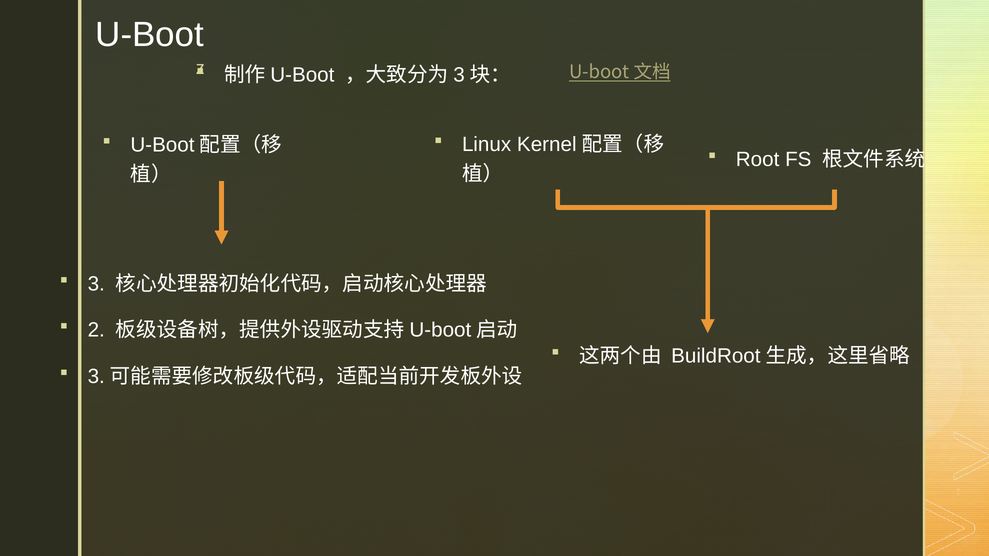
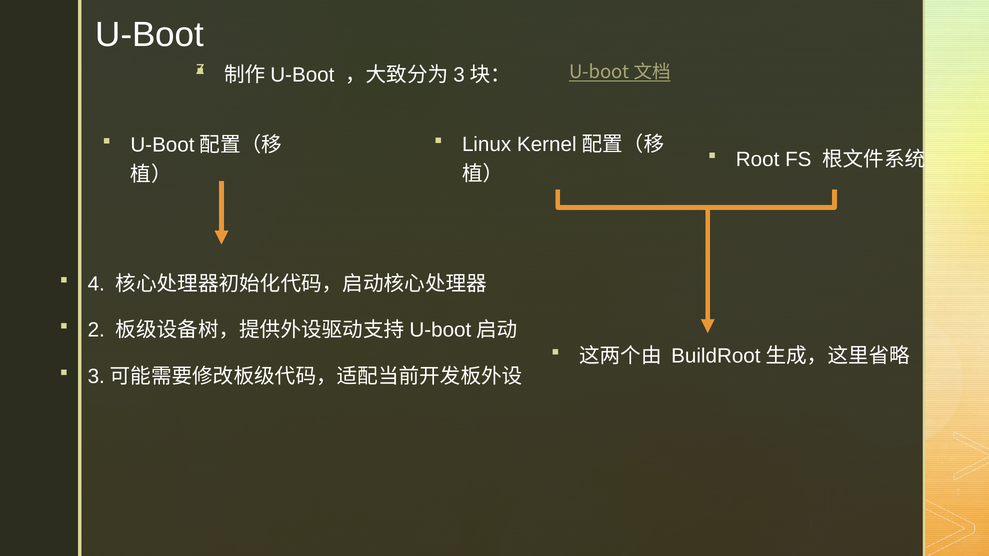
3: 3 -> 4
